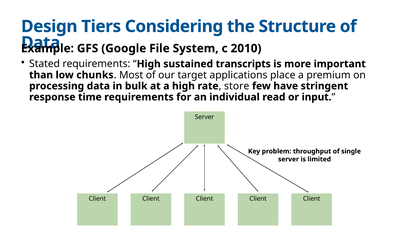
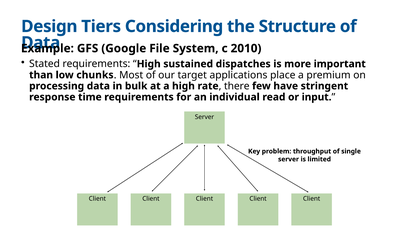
transcripts: transcripts -> dispatches
store: store -> there
